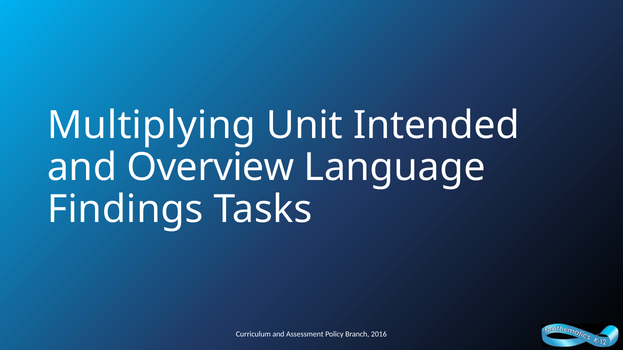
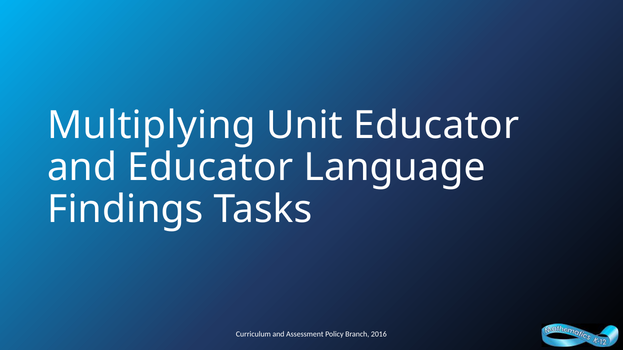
Unit Intended: Intended -> Educator
and Overview: Overview -> Educator
